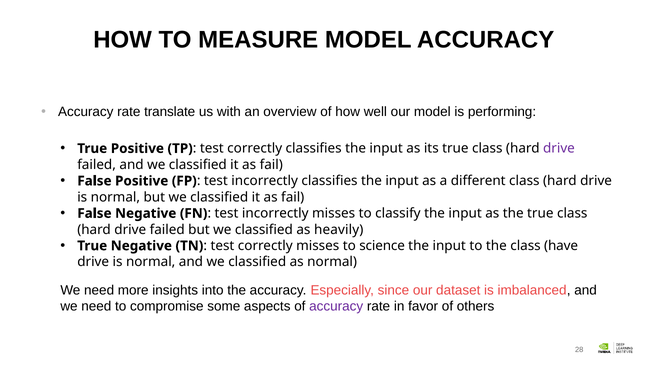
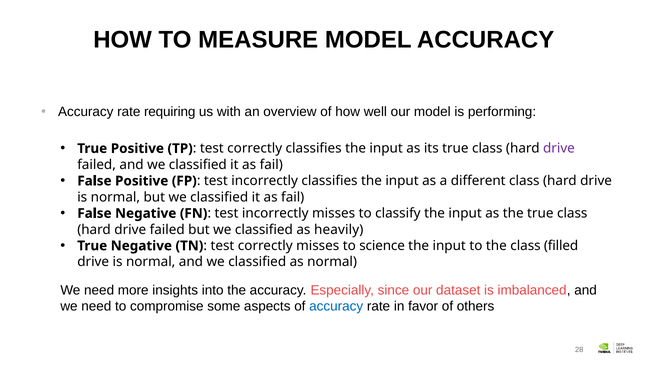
translate: translate -> requiring
have: have -> filled
accuracy at (336, 306) colour: purple -> blue
